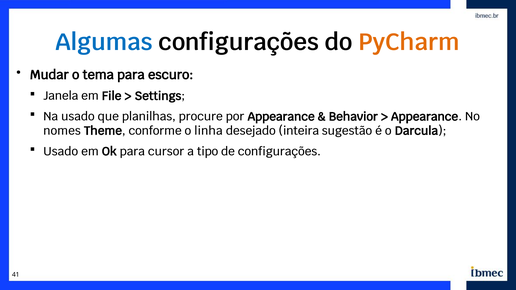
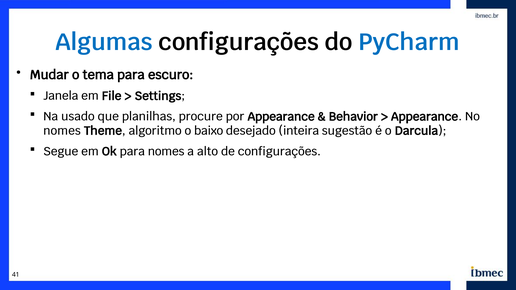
PyCharm colour: orange -> blue
conforme: conforme -> algoritmo
linha: linha -> baixo
Usado at (61, 152): Usado -> Segue
para cursor: cursor -> nomes
tipo: tipo -> alto
